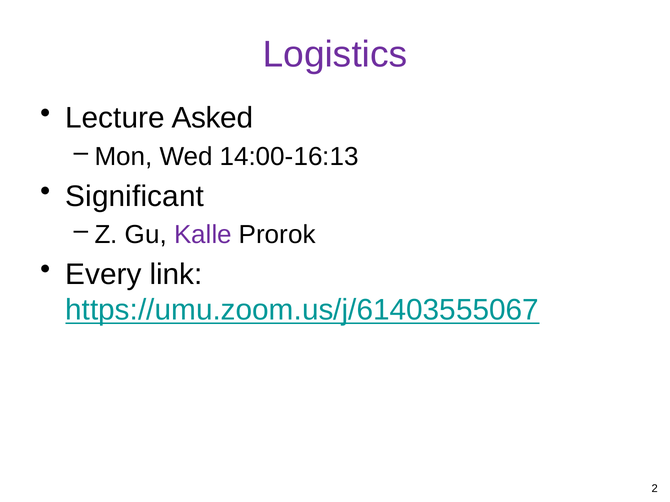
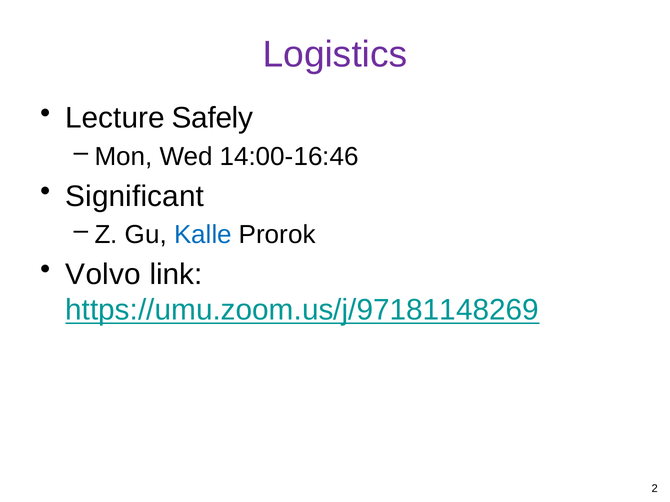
Asked: Asked -> Safely
14:00-16:13: 14:00-16:13 -> 14:00-16:46
Kalle colour: purple -> blue
Every: Every -> Volvo
https://umu.zoom.us/j/61403555067: https://umu.zoom.us/j/61403555067 -> https://umu.zoom.us/j/97181148269
